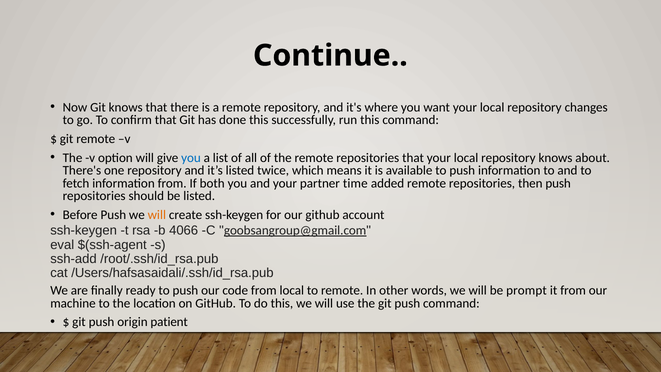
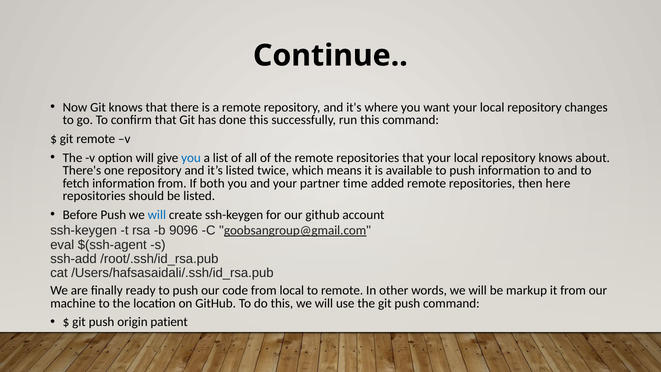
then push: push -> here
will at (157, 215) colour: orange -> blue
4066: 4066 -> 9096
prompt: prompt -> markup
